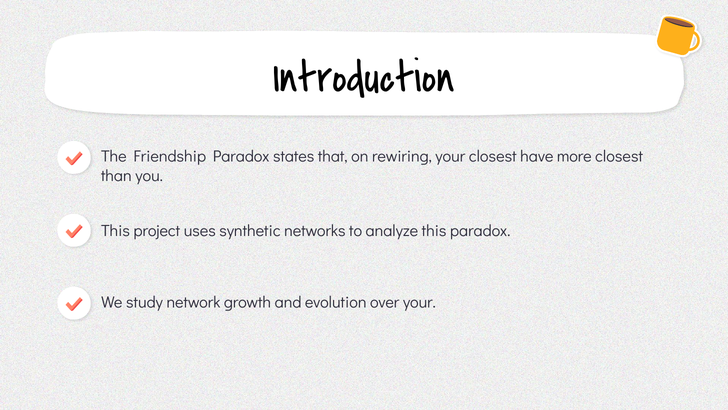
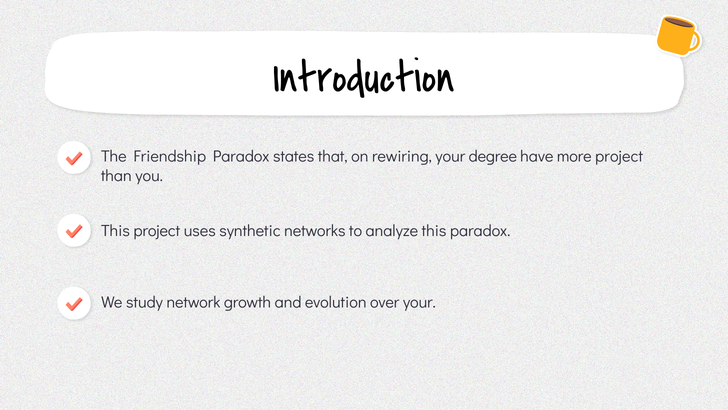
your closest: closest -> degree
more closest: closest -> project
